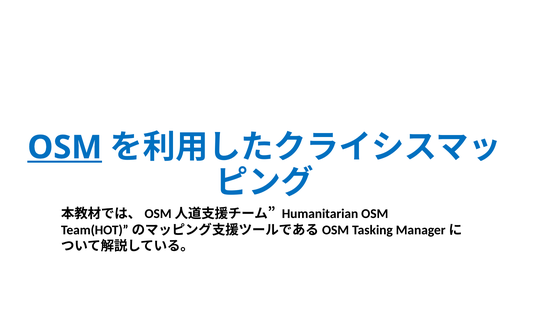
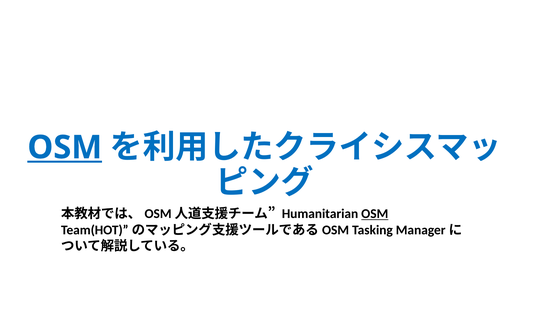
OSM at (375, 213) underline: none -> present
